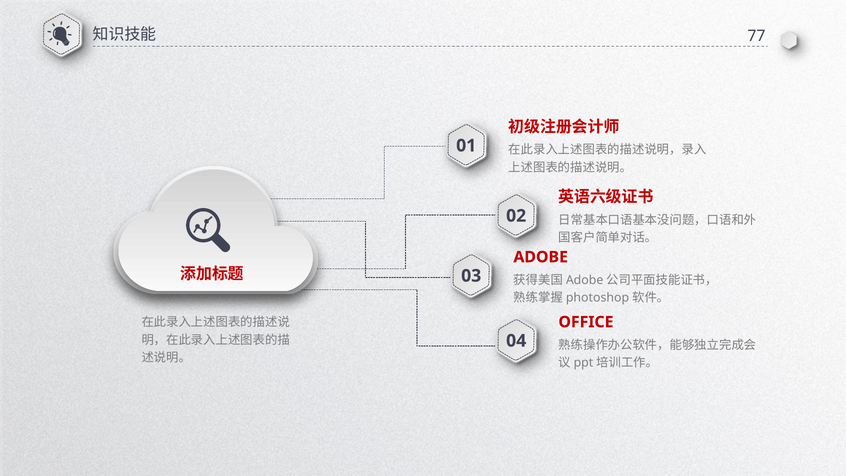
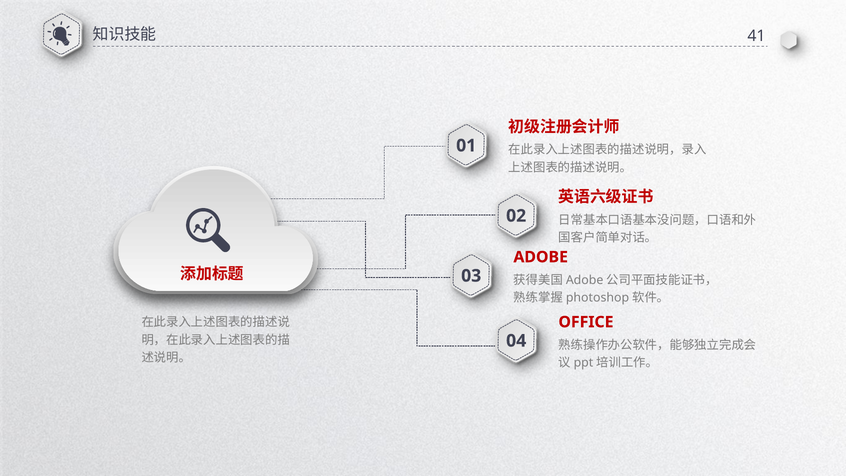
77: 77 -> 41
